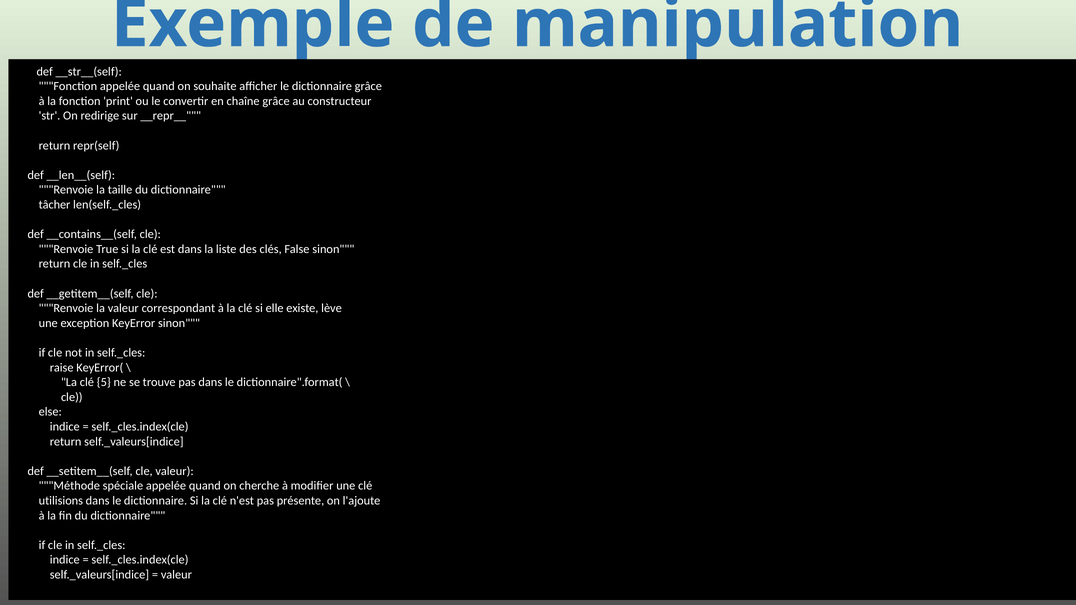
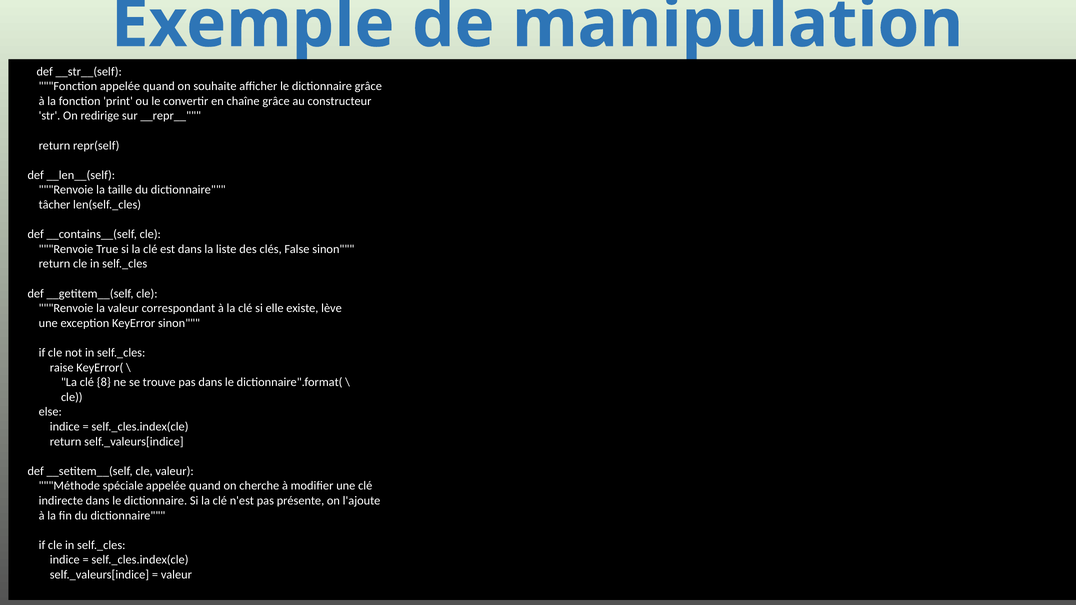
5: 5 -> 8
utilisions: utilisions -> indirecte
